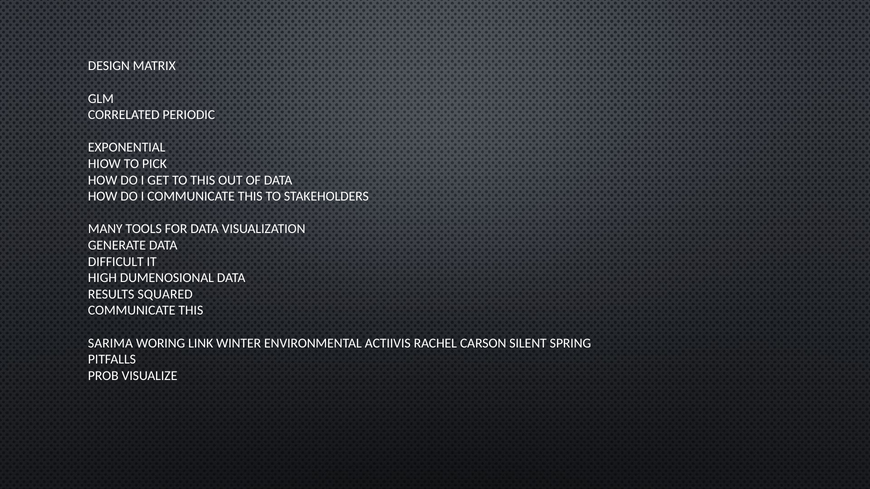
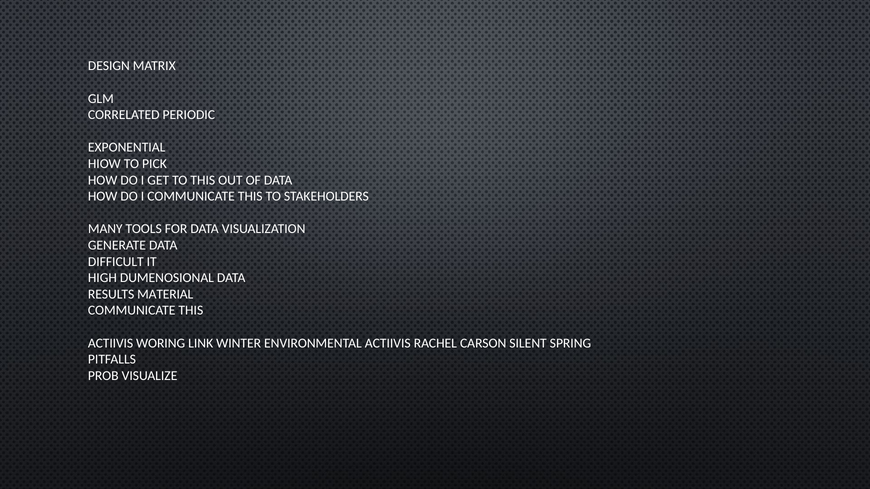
SQUARED: SQUARED -> MATERIAL
SARIMA at (110, 343): SARIMA -> ACTIIVIS
